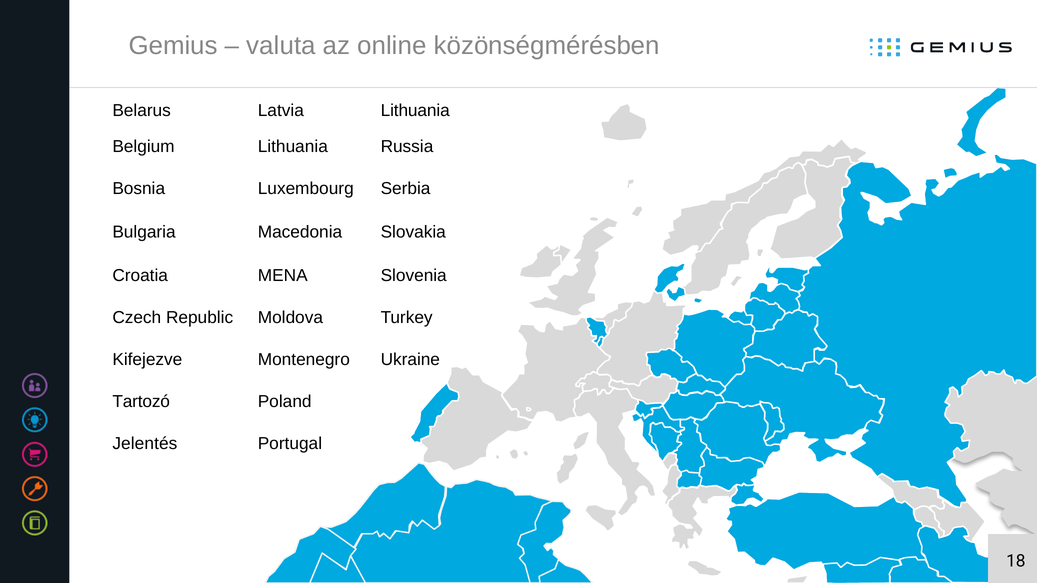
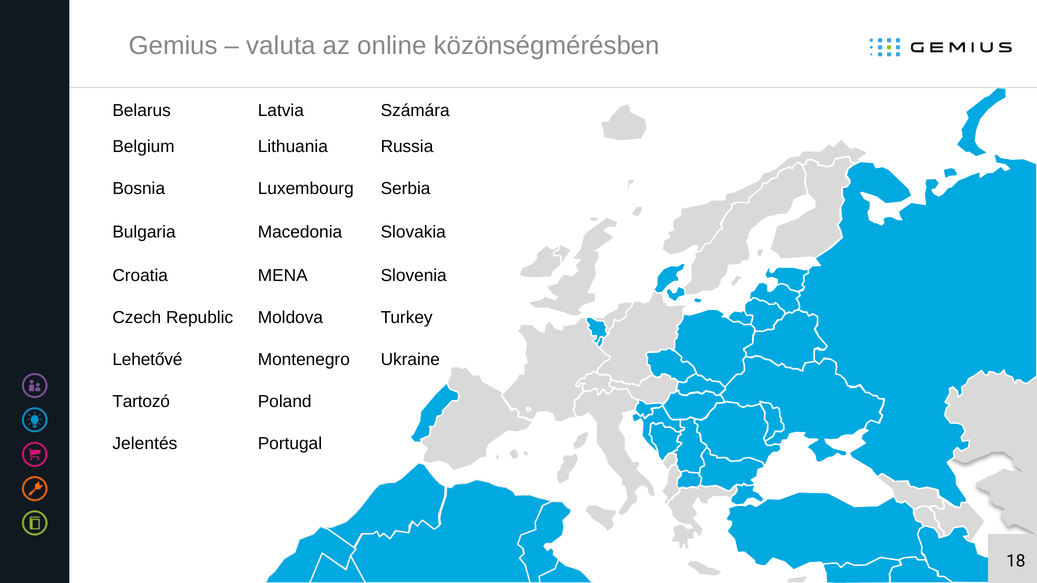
Latvia Lithuania: Lithuania -> Számára
Kifejezve: Kifejezve -> Lehetővé
